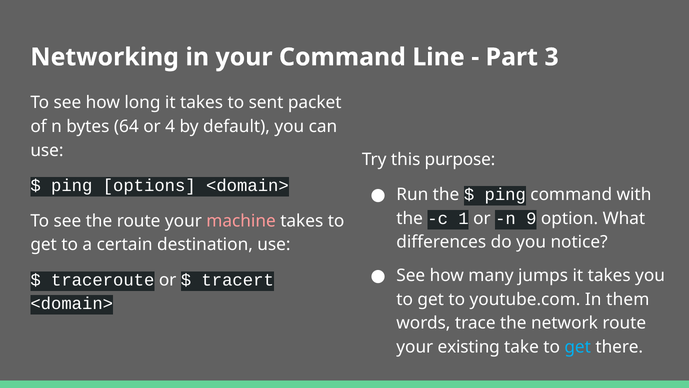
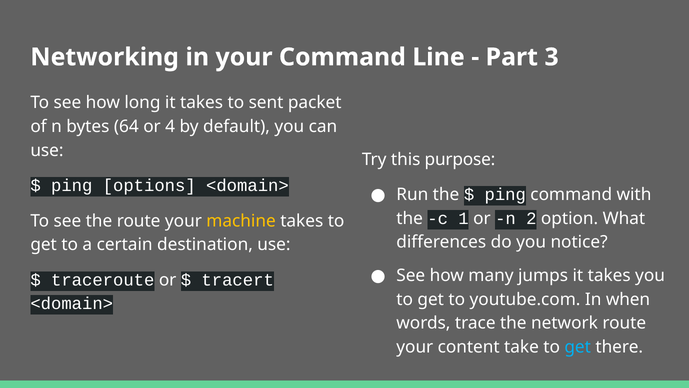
9: 9 -> 2
machine colour: pink -> yellow
them: them -> when
existing: existing -> content
